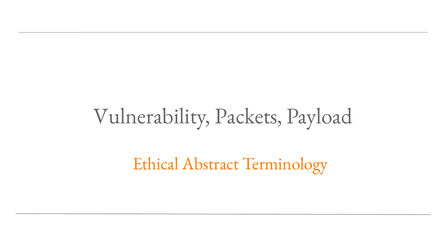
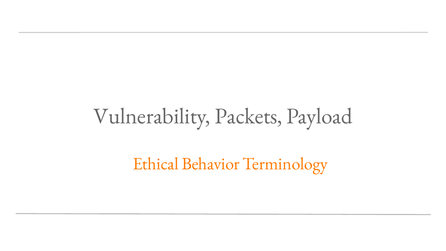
Abstract: Abstract -> Behavior
